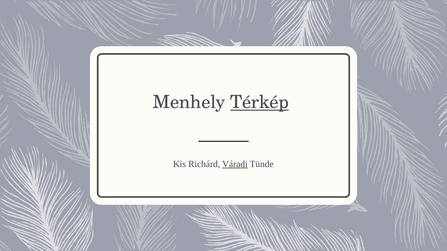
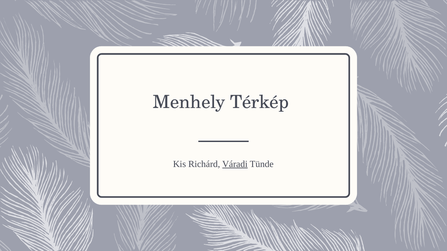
Térkép underline: present -> none
